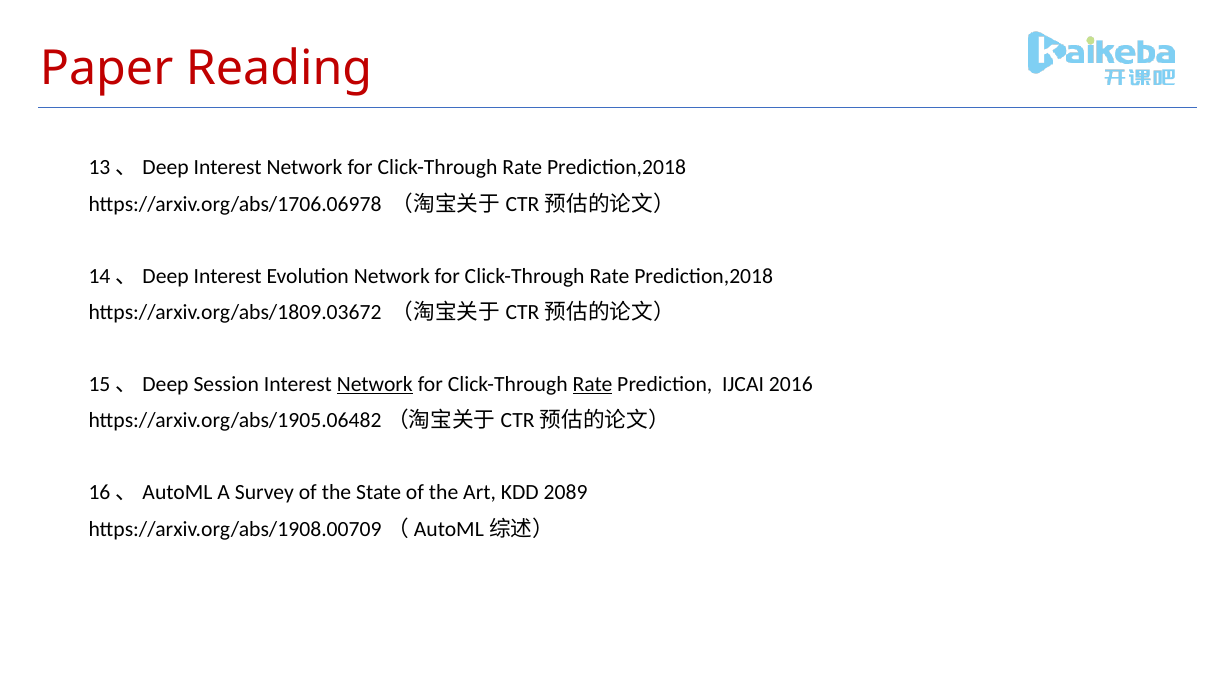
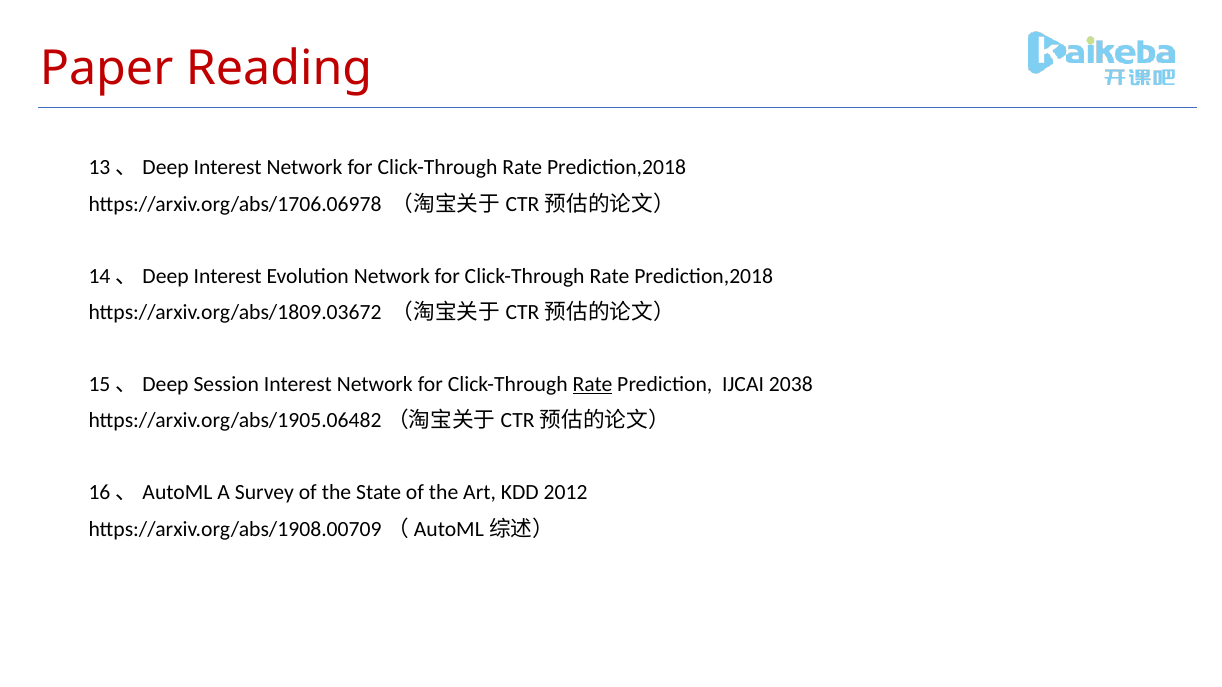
Network at (375, 385) underline: present -> none
2016: 2016 -> 2038
2089: 2089 -> 2012
